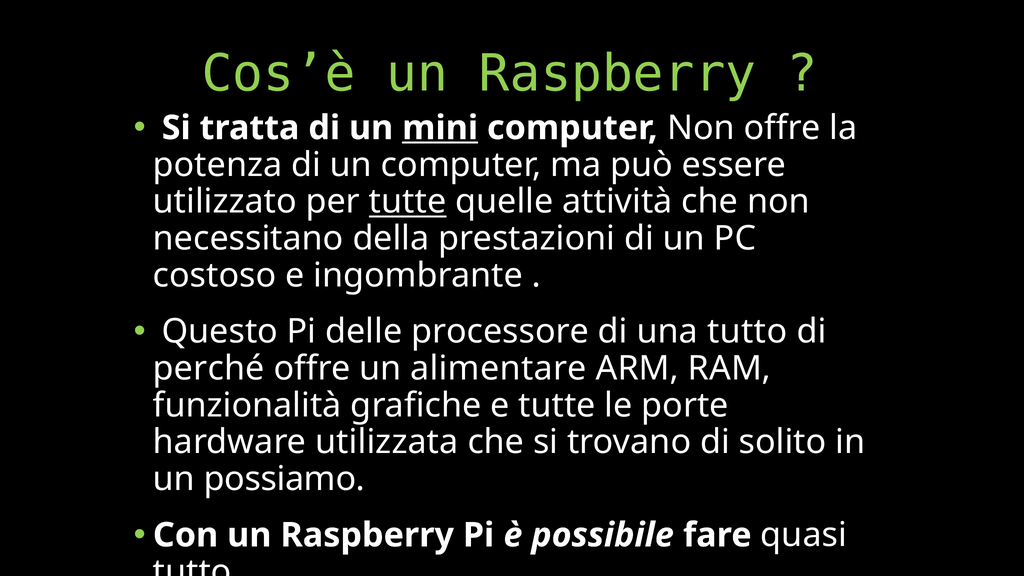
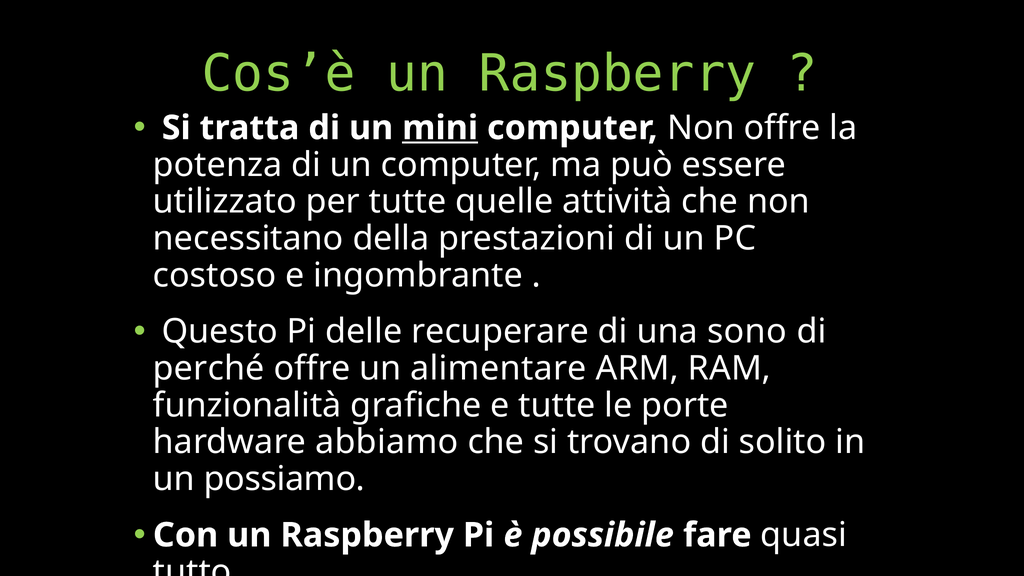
tutte at (408, 202) underline: present -> none
processore: processore -> recuperare
una tutto: tutto -> sono
hardware utilizzata: utilizzata -> abbiamo
